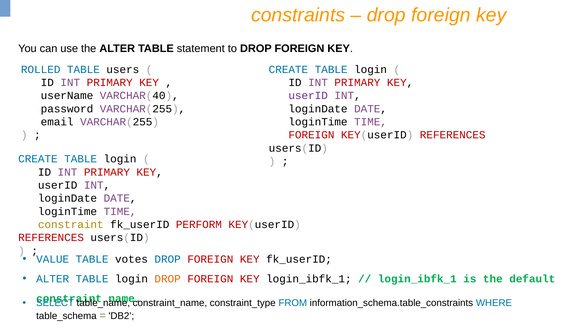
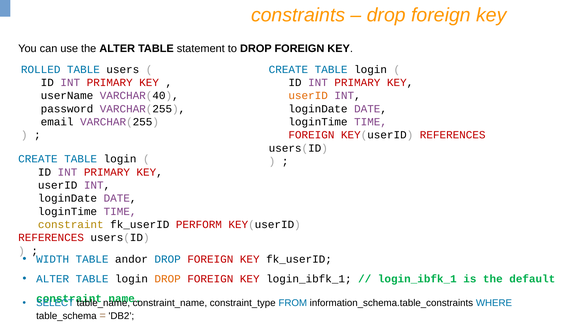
userID at (308, 96) colour: purple -> orange
VALUE: VALUE -> WIDTH
votes: votes -> andor
